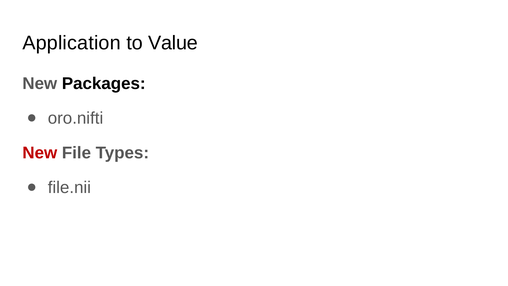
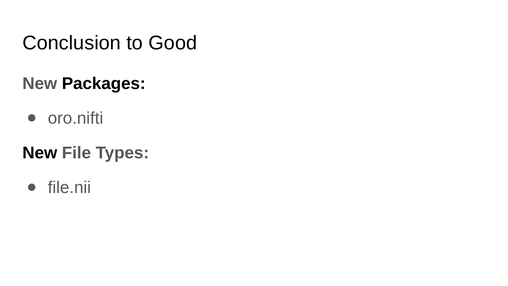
Application: Application -> Conclusion
Value: Value -> Good
New at (40, 153) colour: red -> black
